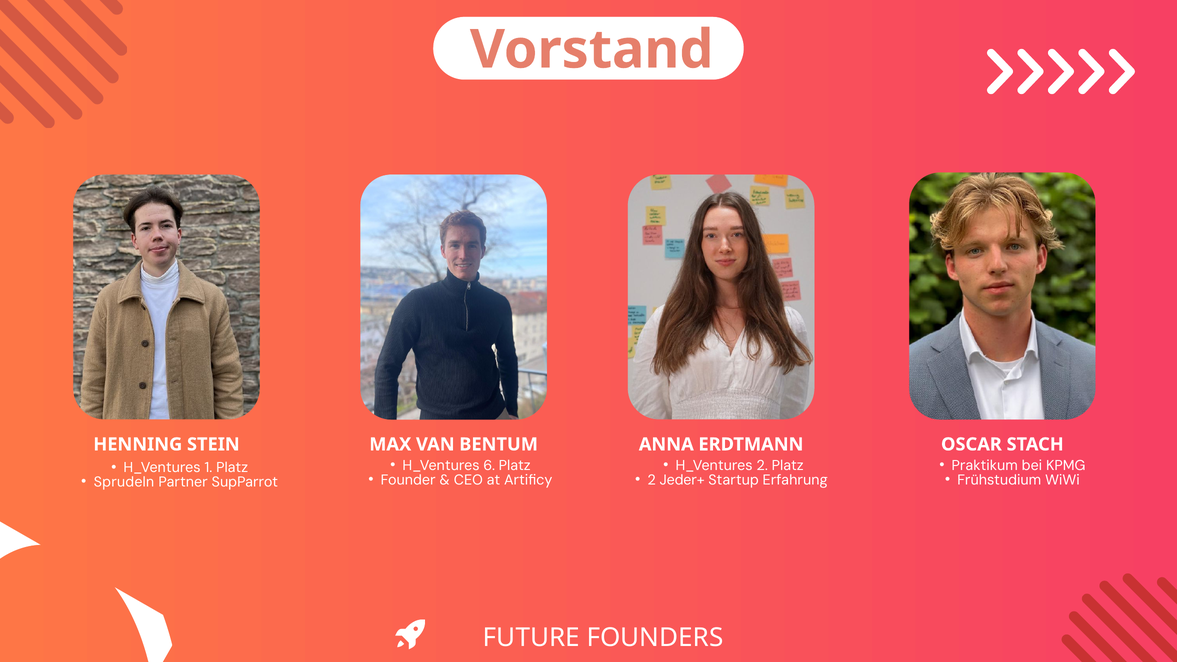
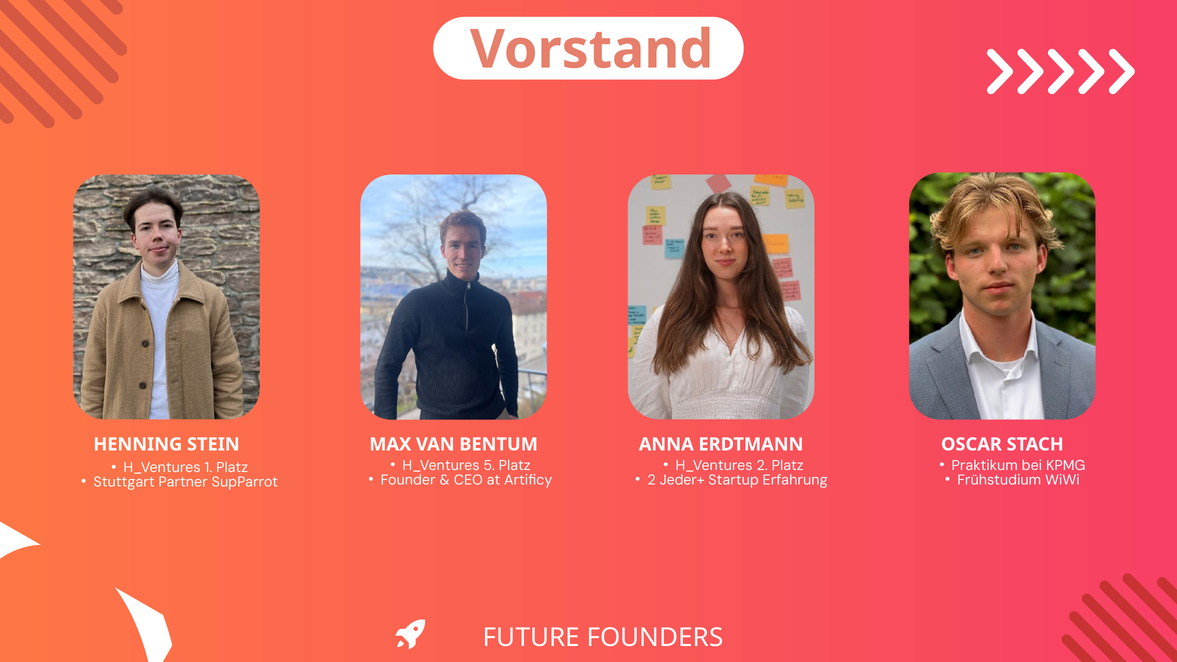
6: 6 -> 5
Sprudeln: Sprudeln -> Stuttgart
